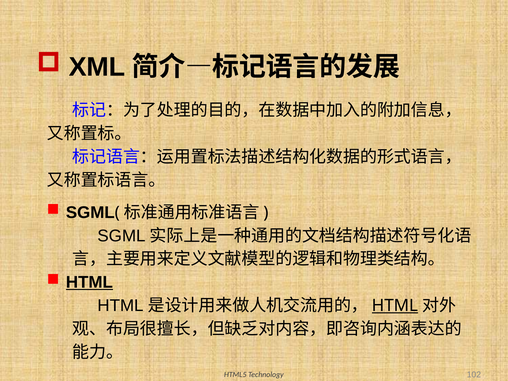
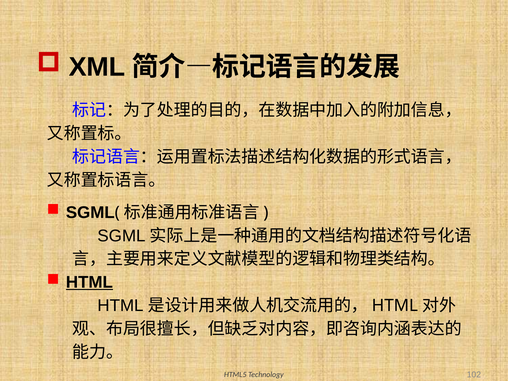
HTML at (395, 306) underline: present -> none
